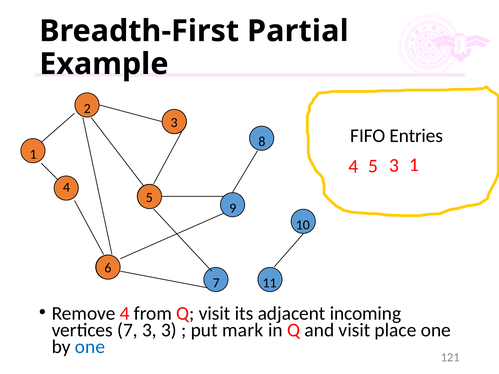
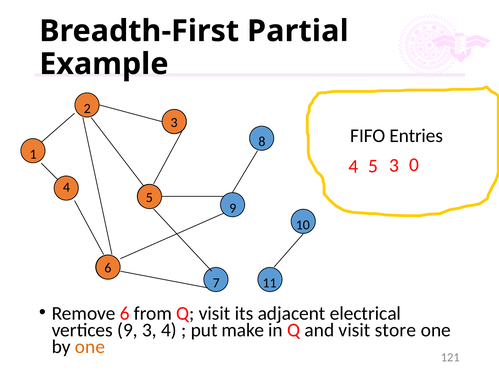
5 1: 1 -> 0
Remove 4: 4 -> 6
incoming: incoming -> electrical
vertices 7: 7 -> 9
3 at (169, 330): 3 -> 4
mark: mark -> make
place: place -> store
one at (90, 347) colour: blue -> orange
